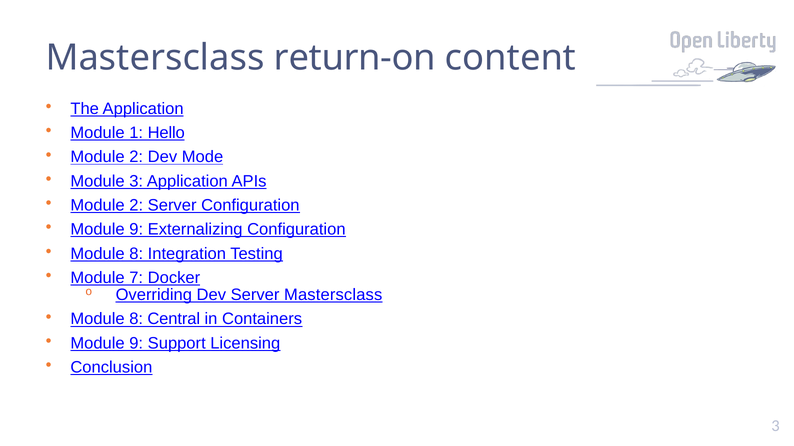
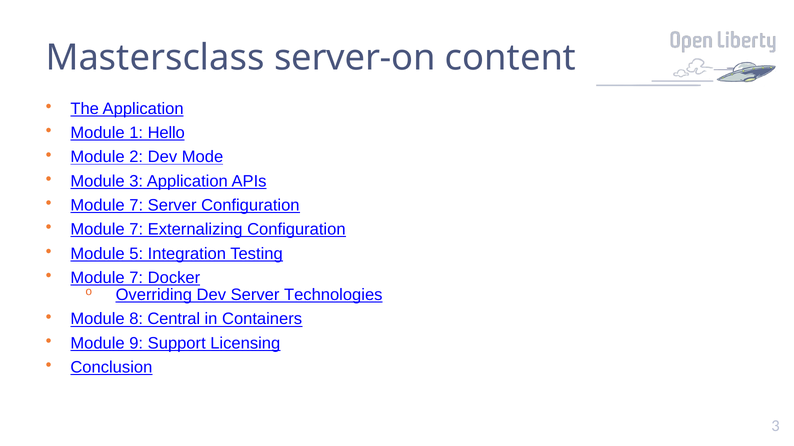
return-on: return-on -> server-on
2 at (136, 206): 2 -> 7
9 at (136, 230): 9 -> 7
8 at (136, 254): 8 -> 5
Server Mastersclass: Mastersclass -> Technologies
